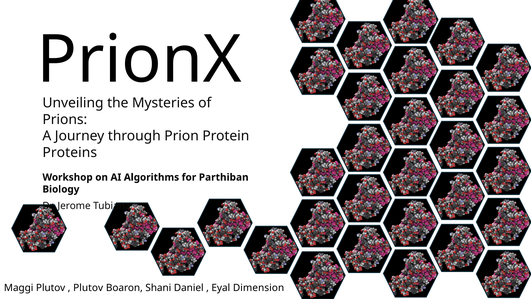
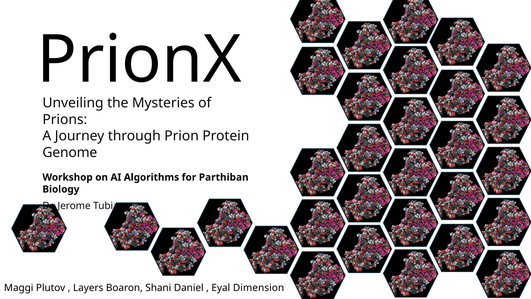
Proteins: Proteins -> Genome
Plutov at (88, 288): Plutov -> Layers
